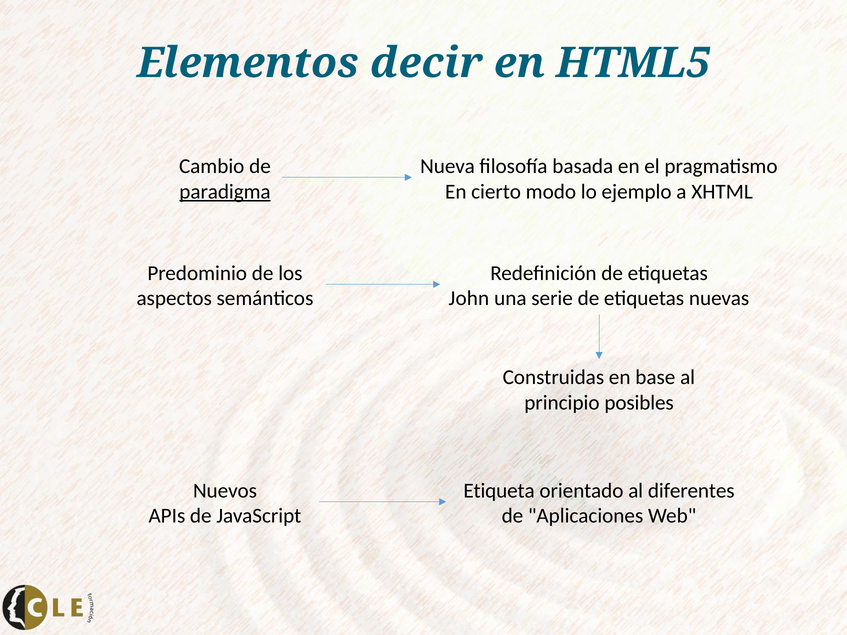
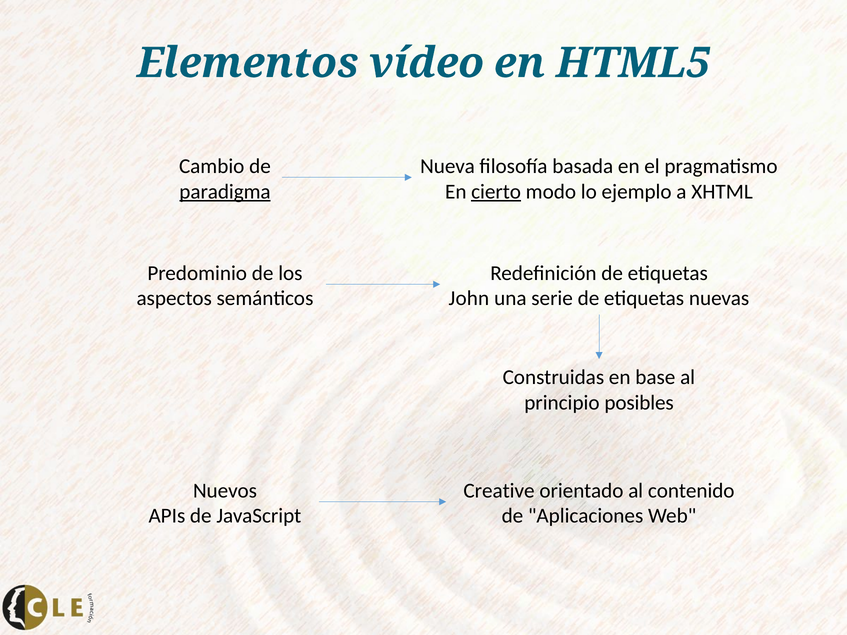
decir: decir -> vídeo
cierto underline: none -> present
Etiqueta: Etiqueta -> Creative
diferentes: diferentes -> contenido
